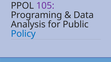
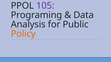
Policy colour: blue -> orange
